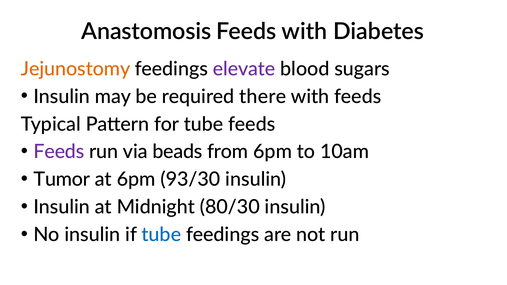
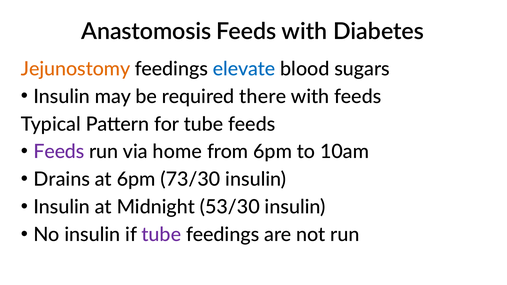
elevate colour: purple -> blue
beads: beads -> home
Tumor: Tumor -> Drains
93/30: 93/30 -> 73/30
80/30: 80/30 -> 53/30
tube at (161, 235) colour: blue -> purple
